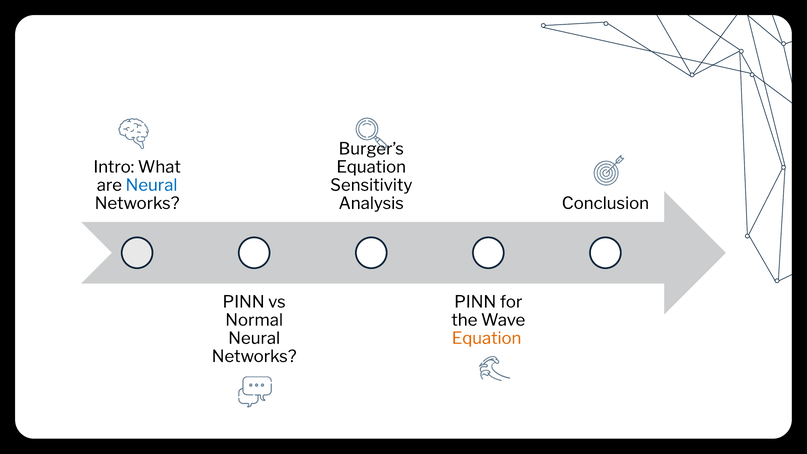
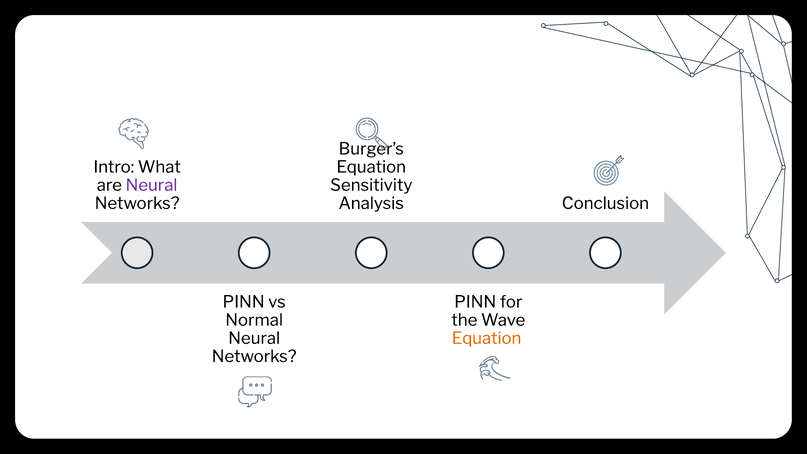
Neural at (152, 185) colour: blue -> purple
